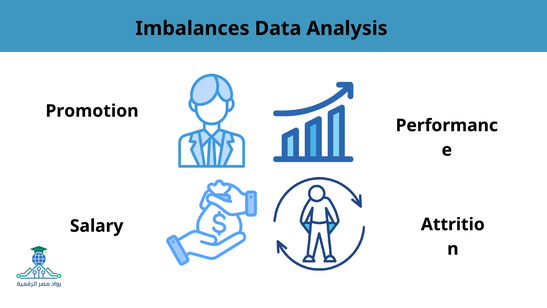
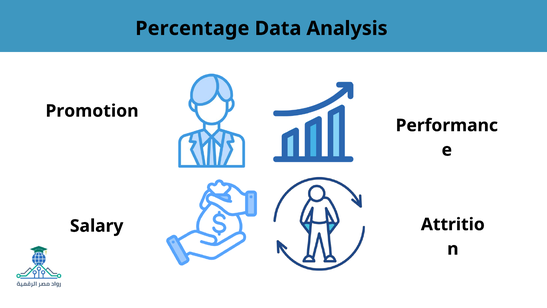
Imbalances: Imbalances -> Percentage
